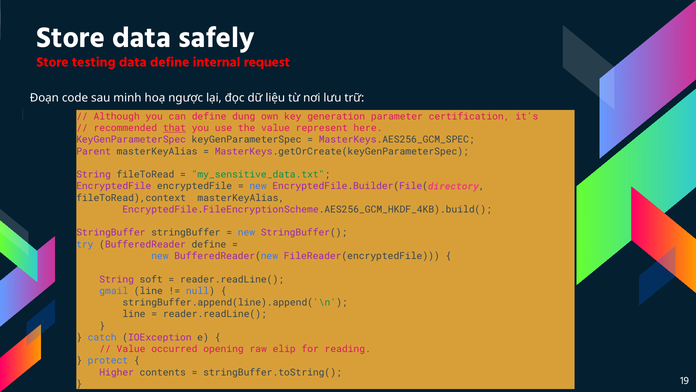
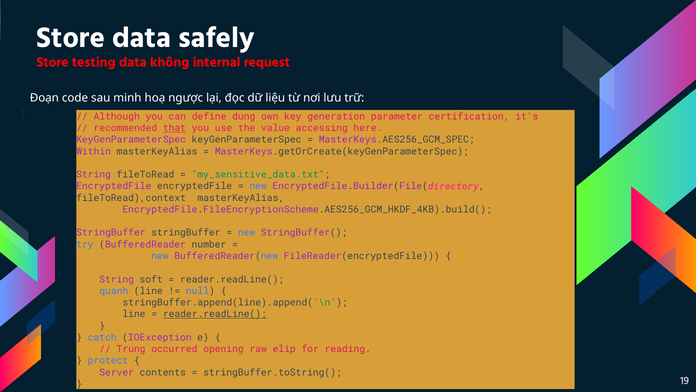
data define: define -> không
represent: represent -> accessing
Parent: Parent -> Within
BufferedReader define: define -> number
gmail: gmail -> quanh
reader.readLine( at (215, 314) underline: none -> present
Value at (131, 349): Value -> Trung
Higher: Higher -> Server
